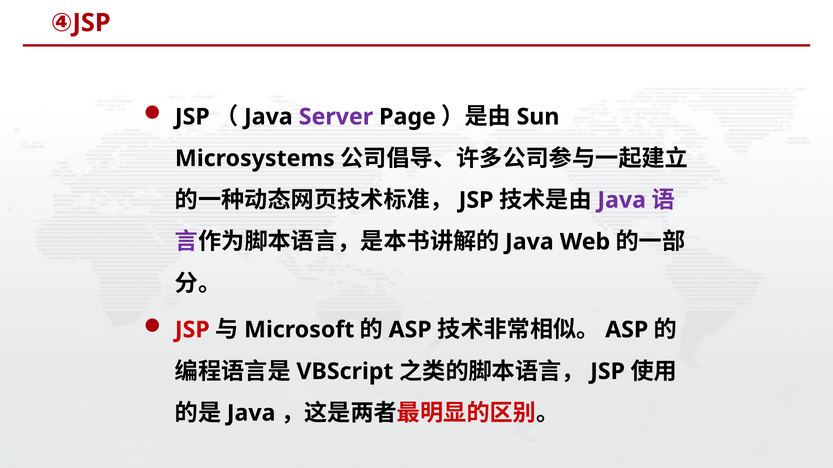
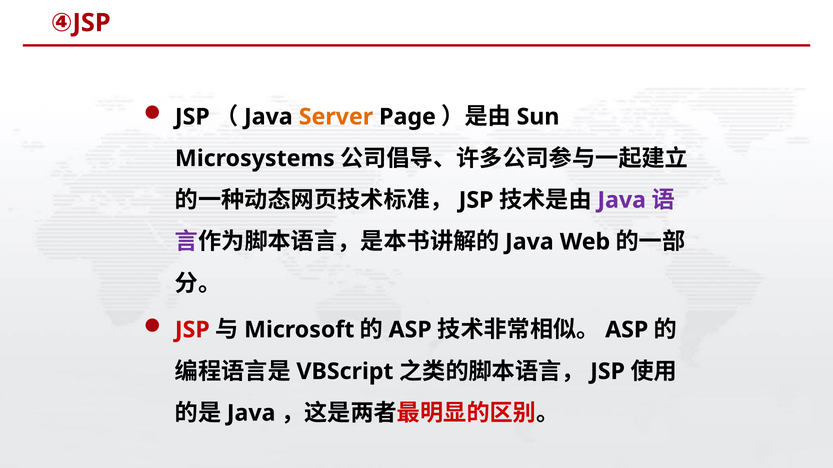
Server colour: purple -> orange
